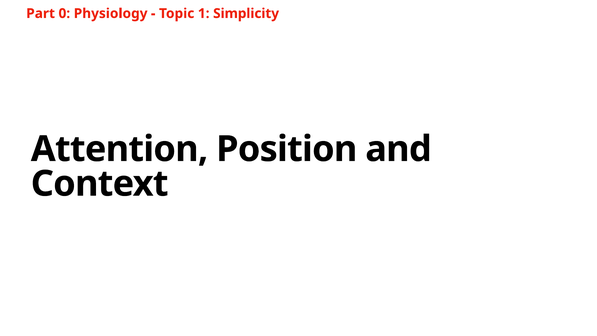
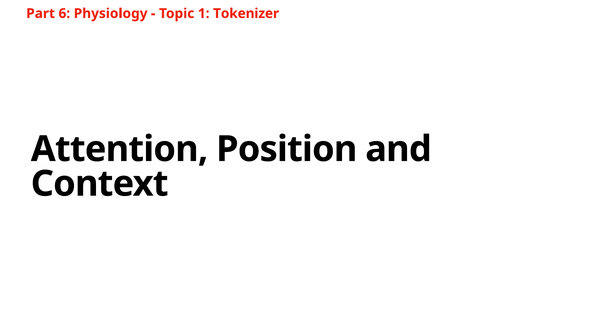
0: 0 -> 6
Simplicity: Simplicity -> Tokenizer
